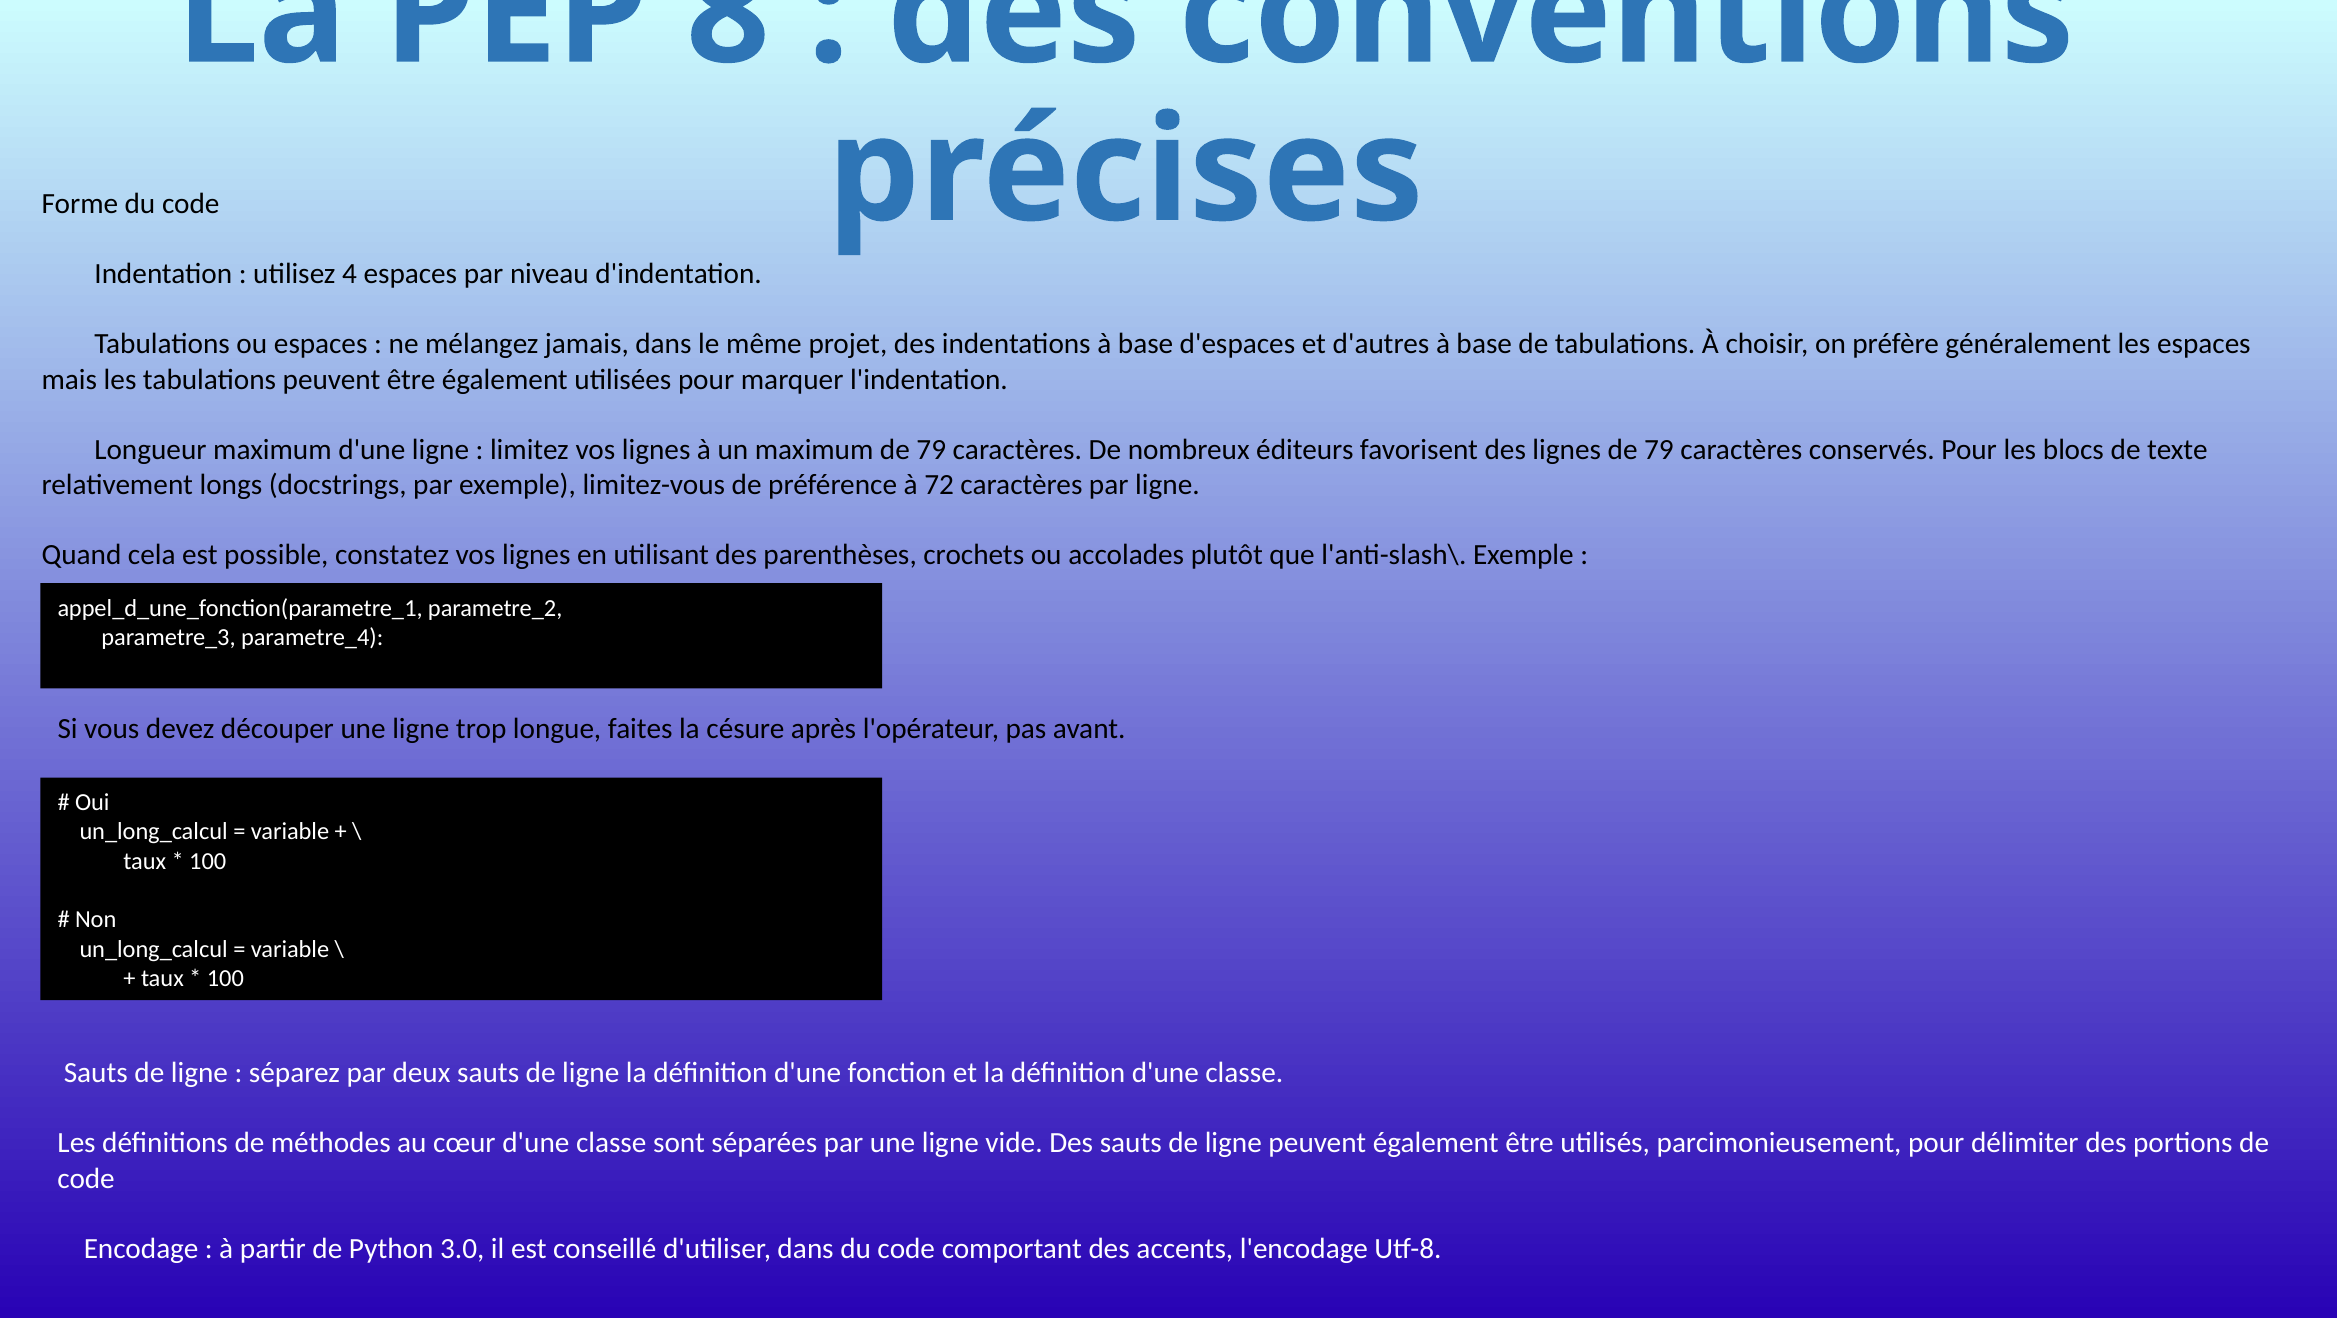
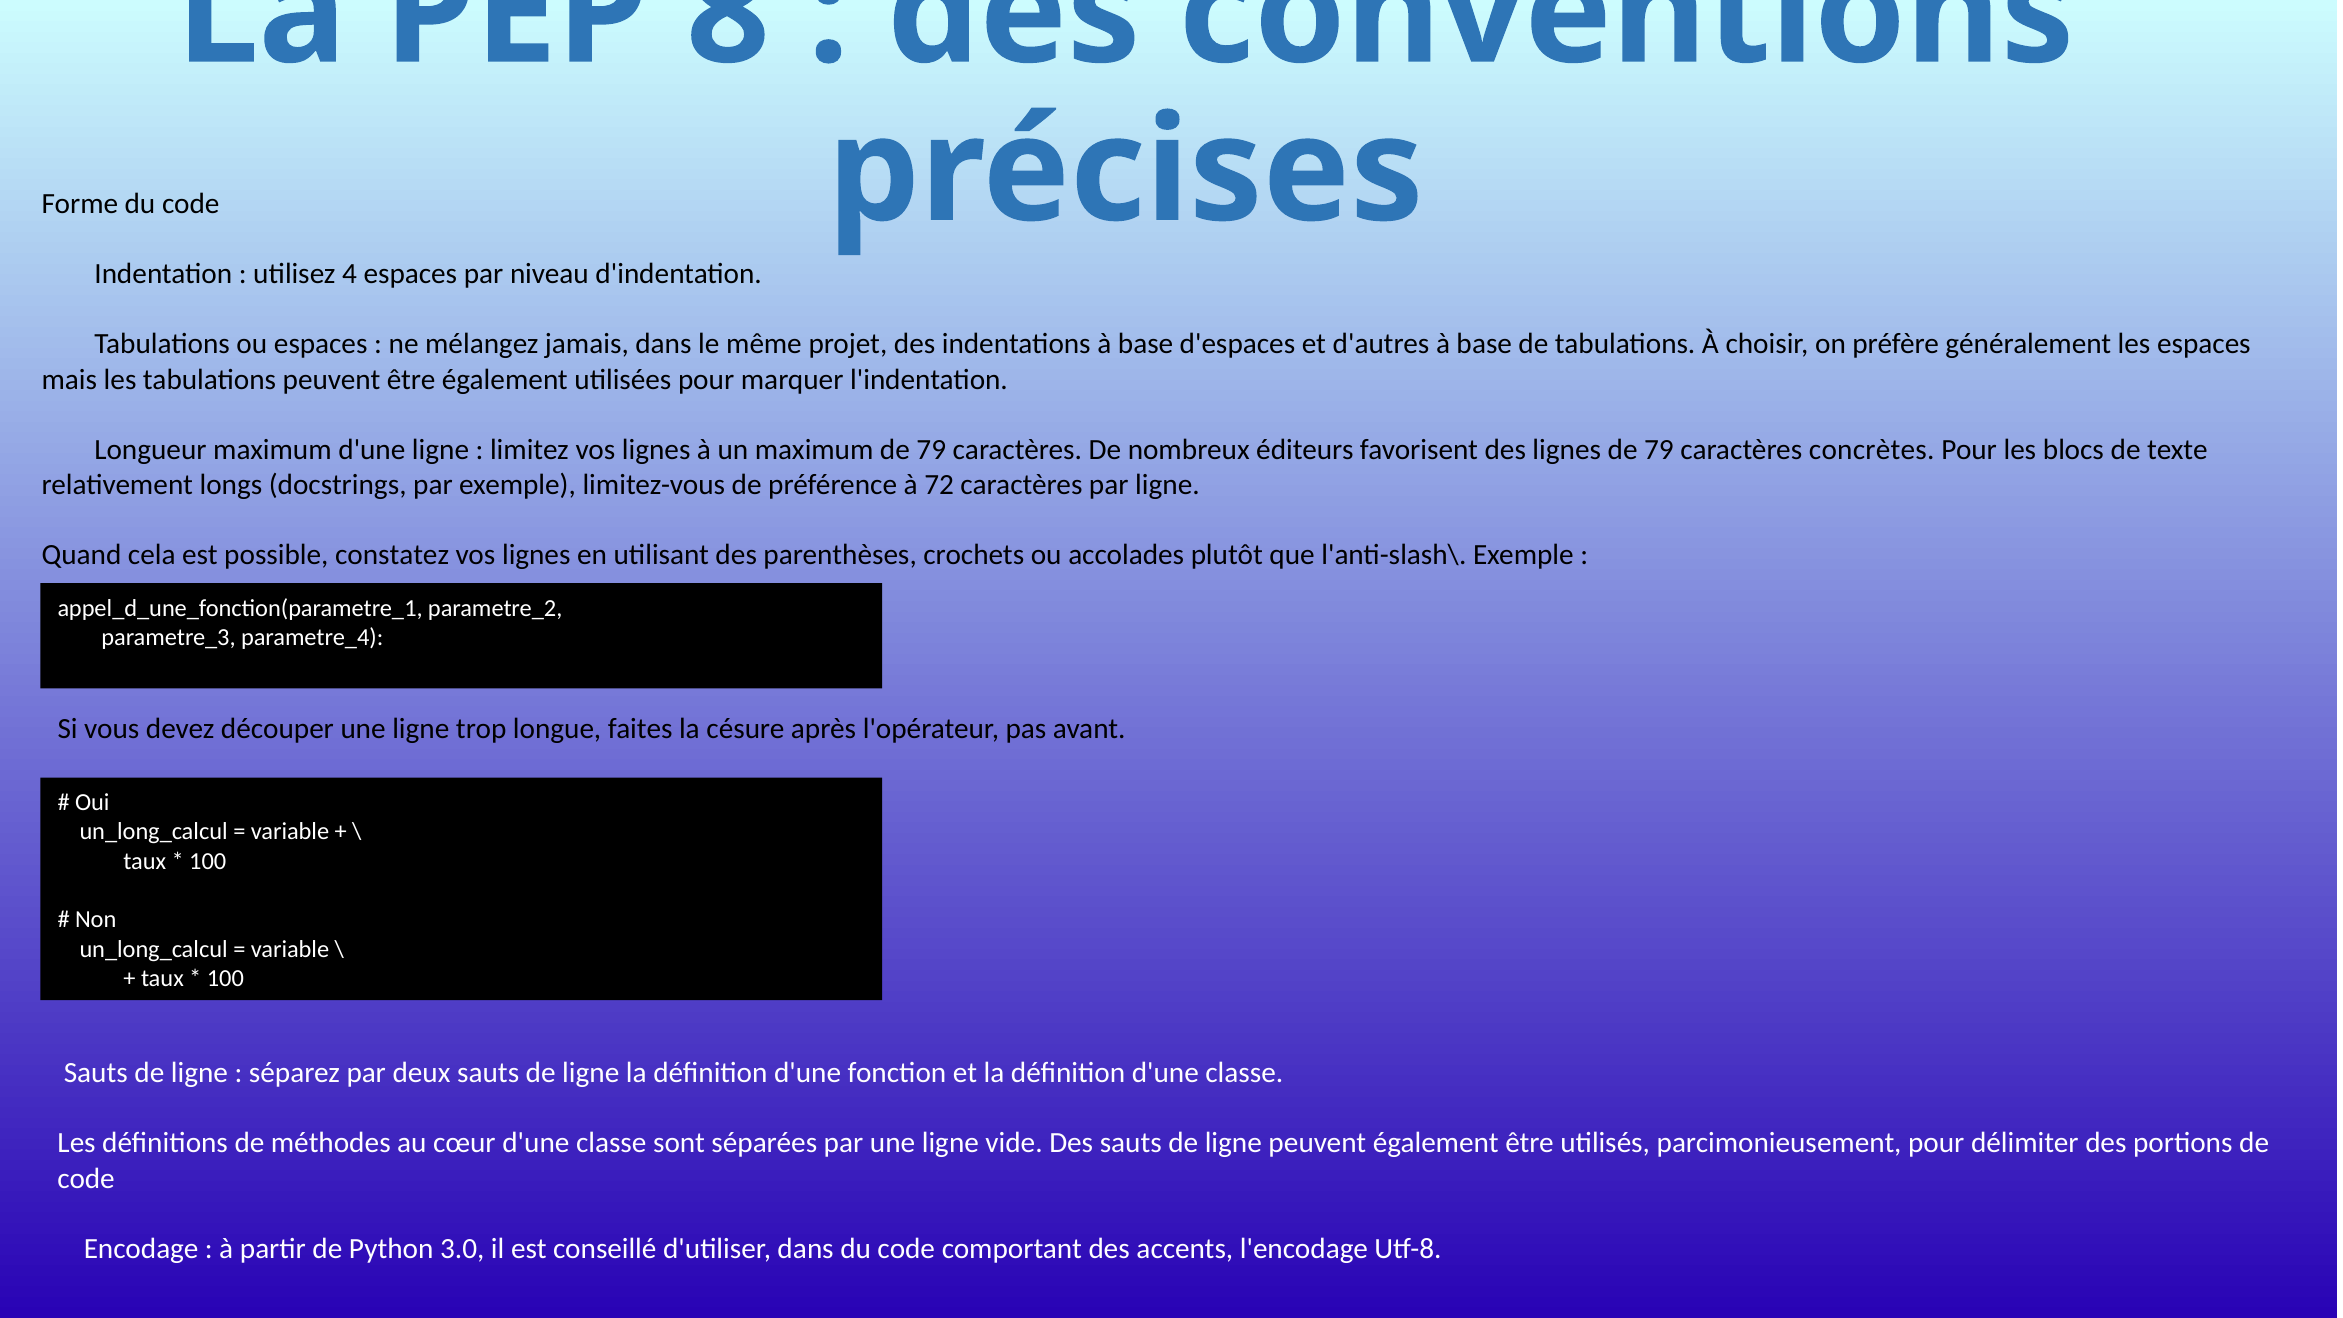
conservés: conservés -> concrètes
